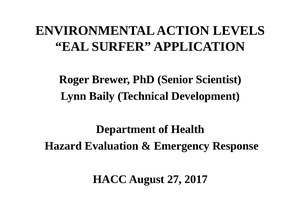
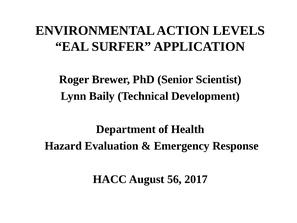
27: 27 -> 56
